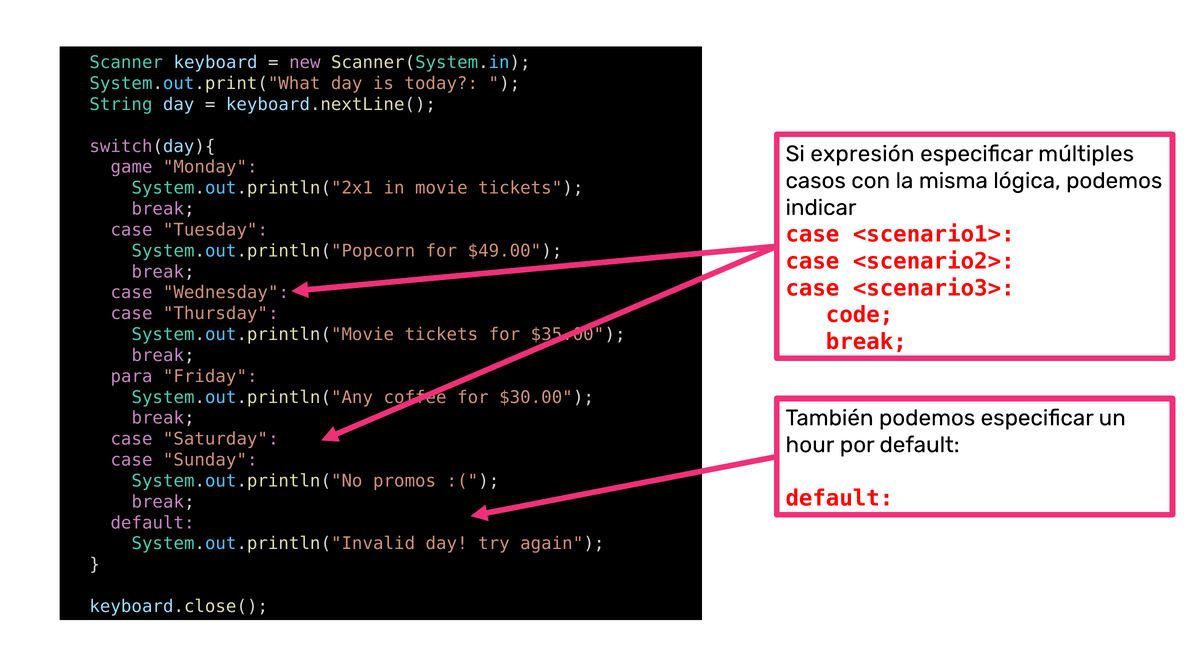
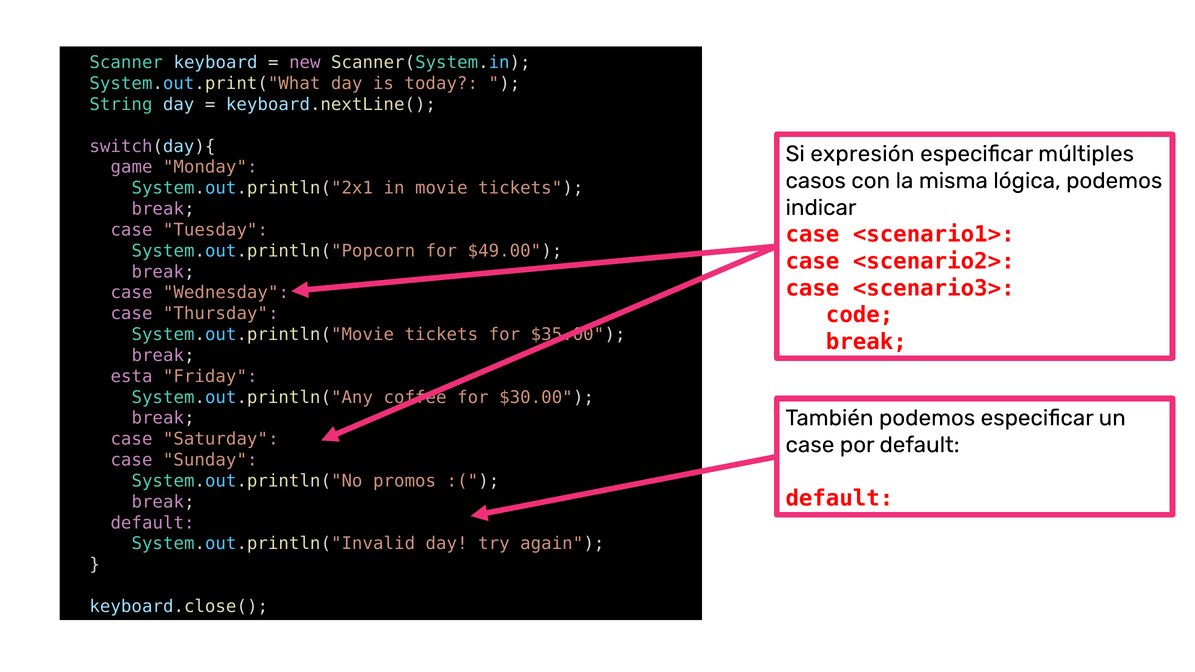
para: para -> esta
hour at (810, 445): hour -> case
